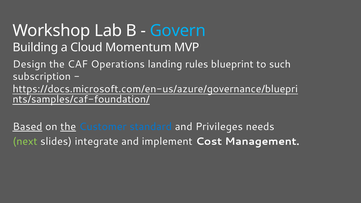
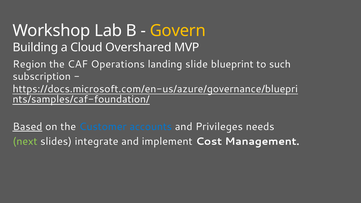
Govern colour: light blue -> yellow
Momentum: Momentum -> Overshared
Design: Design -> Region
rules: rules -> slide
the at (68, 127) underline: present -> none
standard: standard -> accounts
